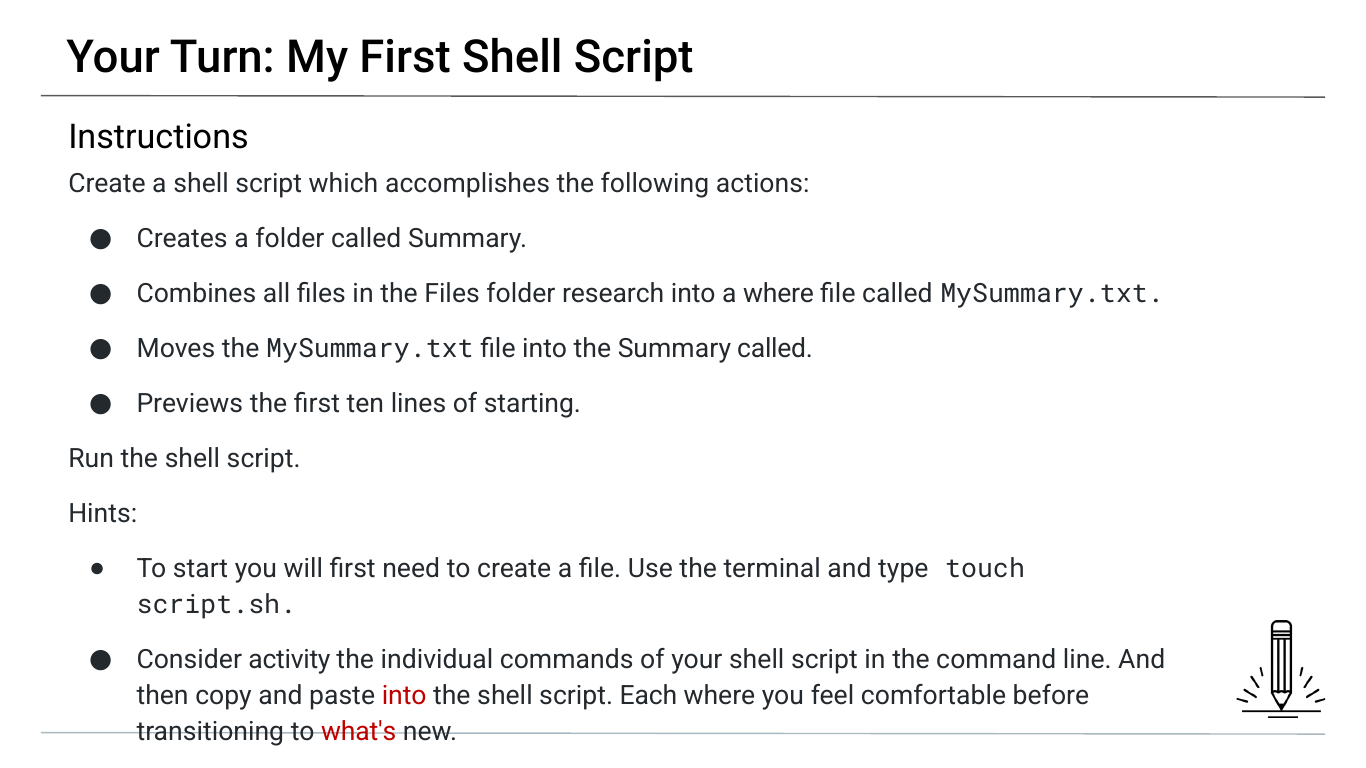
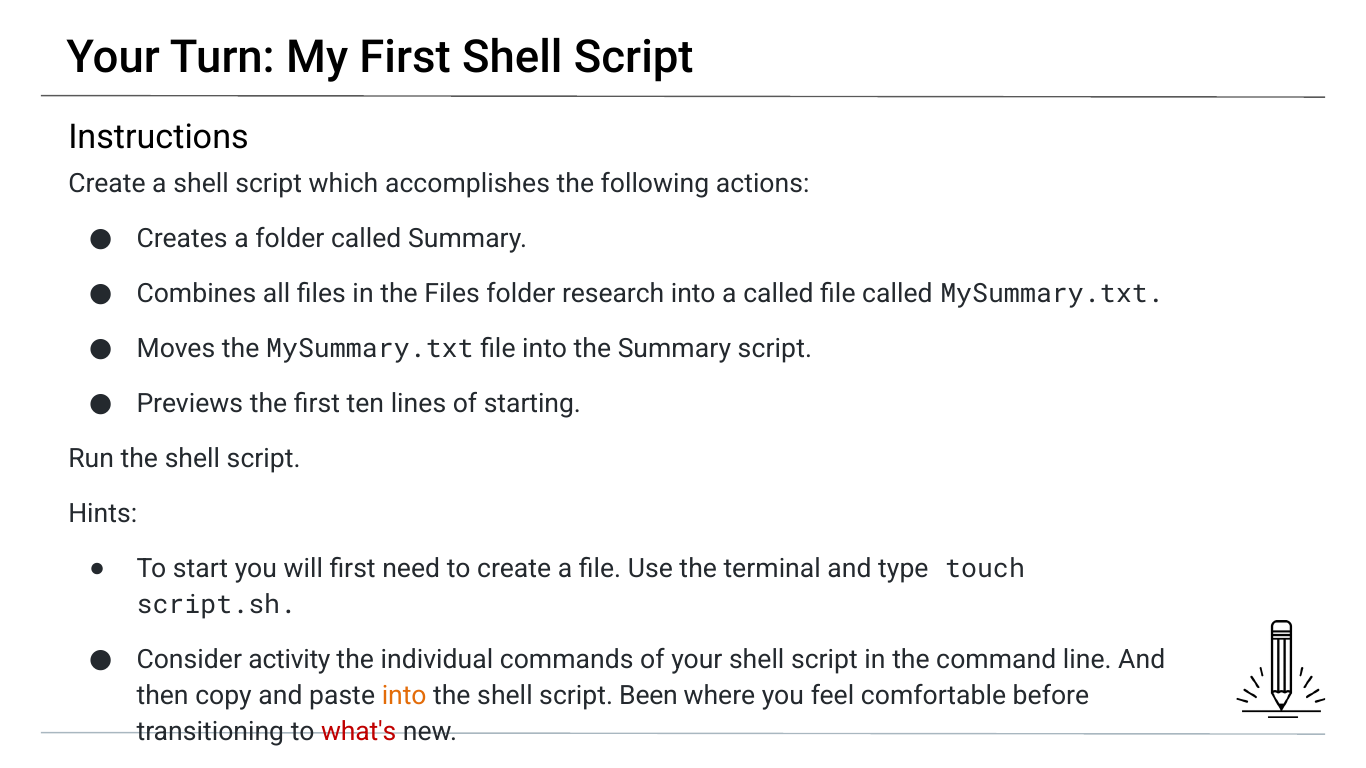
a where: where -> called
Summary called: called -> script
into at (404, 696) colour: red -> orange
Each: Each -> Been
